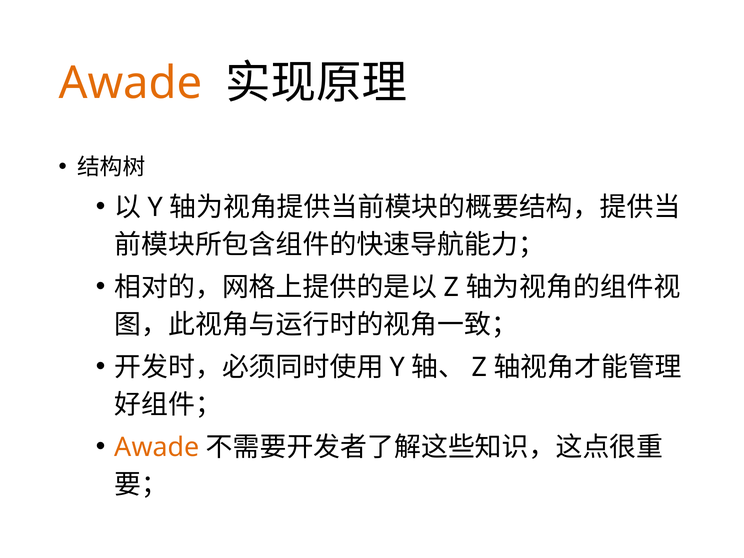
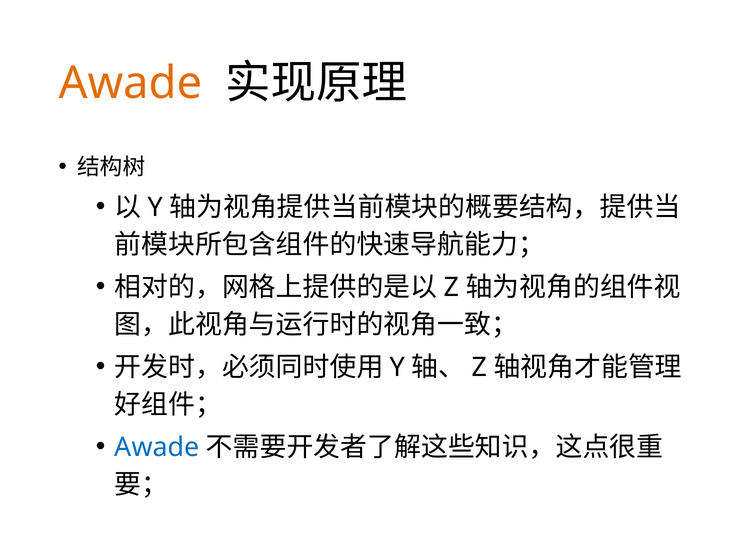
Awade at (157, 447) colour: orange -> blue
